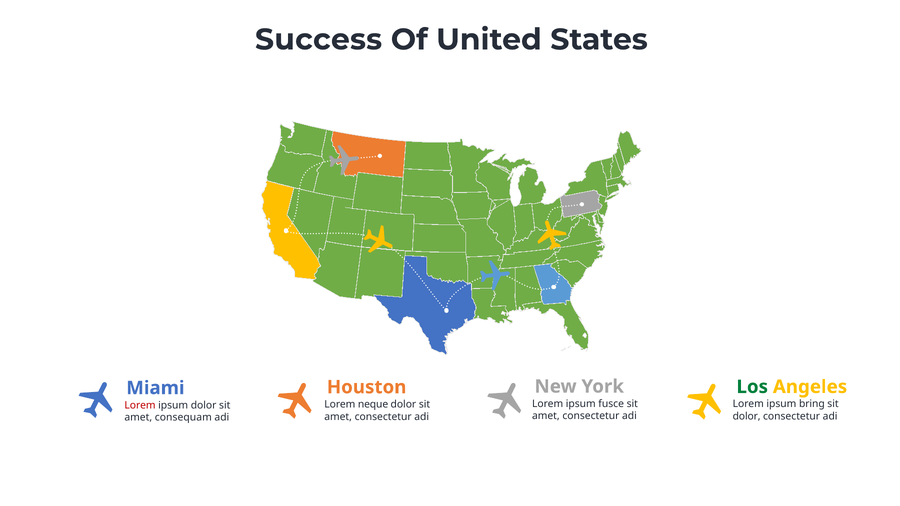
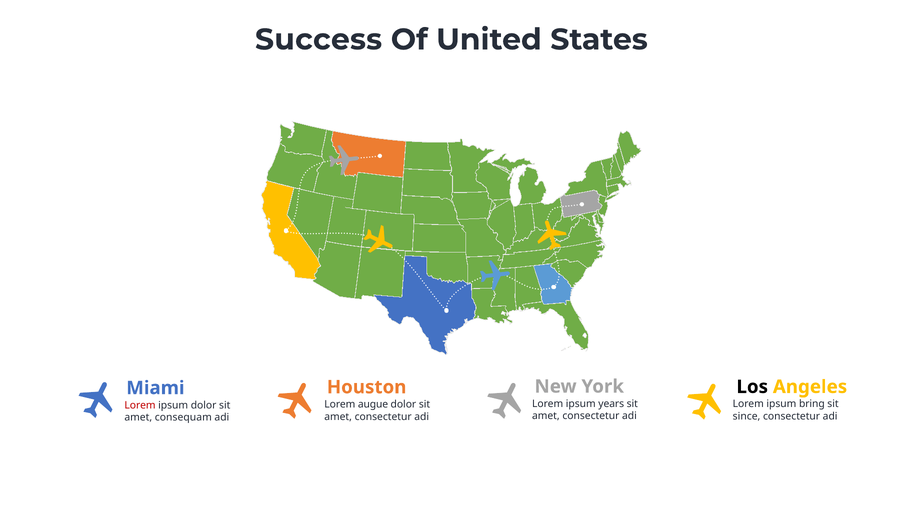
Los colour: green -> black
fusce: fusce -> years
neque: neque -> augue
dolor at (747, 417): dolor -> since
